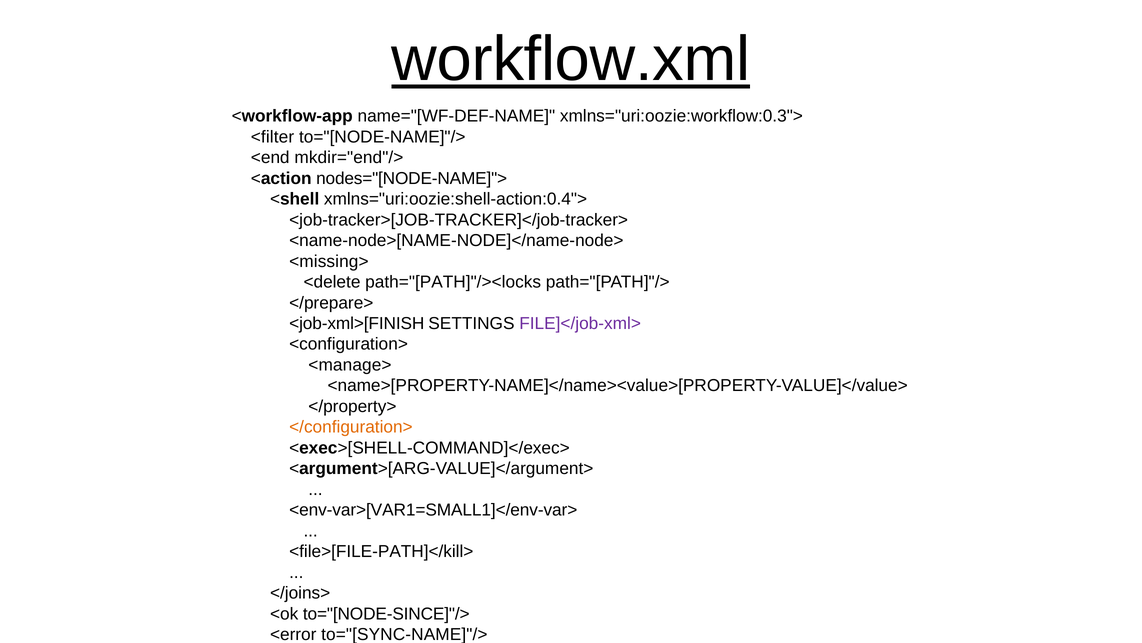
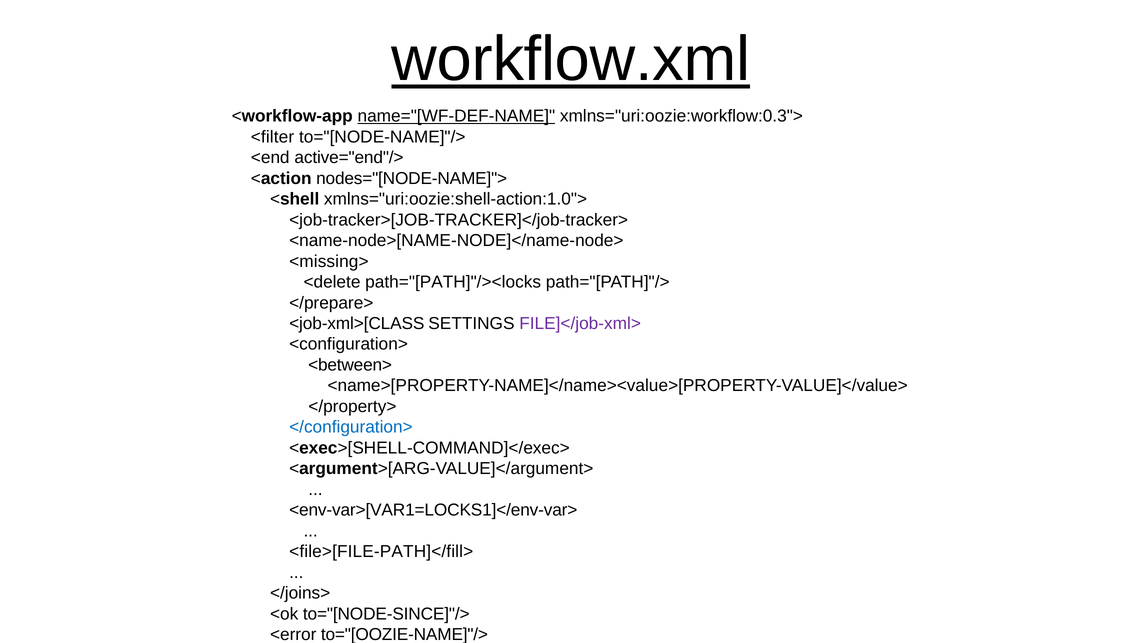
name="[WF-DEF-NAME underline: none -> present
mkdir="end"/>: mkdir="end"/> -> active="end"/>
xmlns="uri:oozie:shell-action:0.4">: xmlns="uri:oozie:shell-action:0.4"> -> xmlns="uri:oozie:shell-action:1.0">
<job-xml>[FINISH: <job-xml>[FINISH -> <job-xml>[CLASS
<manage>: <manage> -> <between>
</configuration> colour: orange -> blue
<env-var>[VAR1=SMALL1]</env-var>: <env-var>[VAR1=SMALL1]</env-var> -> <env-var>[VAR1=LOCKS1]</env-var>
<file>[FILE-PATH]</kill>: <file>[FILE-PATH]</kill> -> <file>[FILE-PATH]</fill>
to="[SYNC-NAME]"/>: to="[SYNC-NAME]"/> -> to="[OOZIE-NAME]"/>
